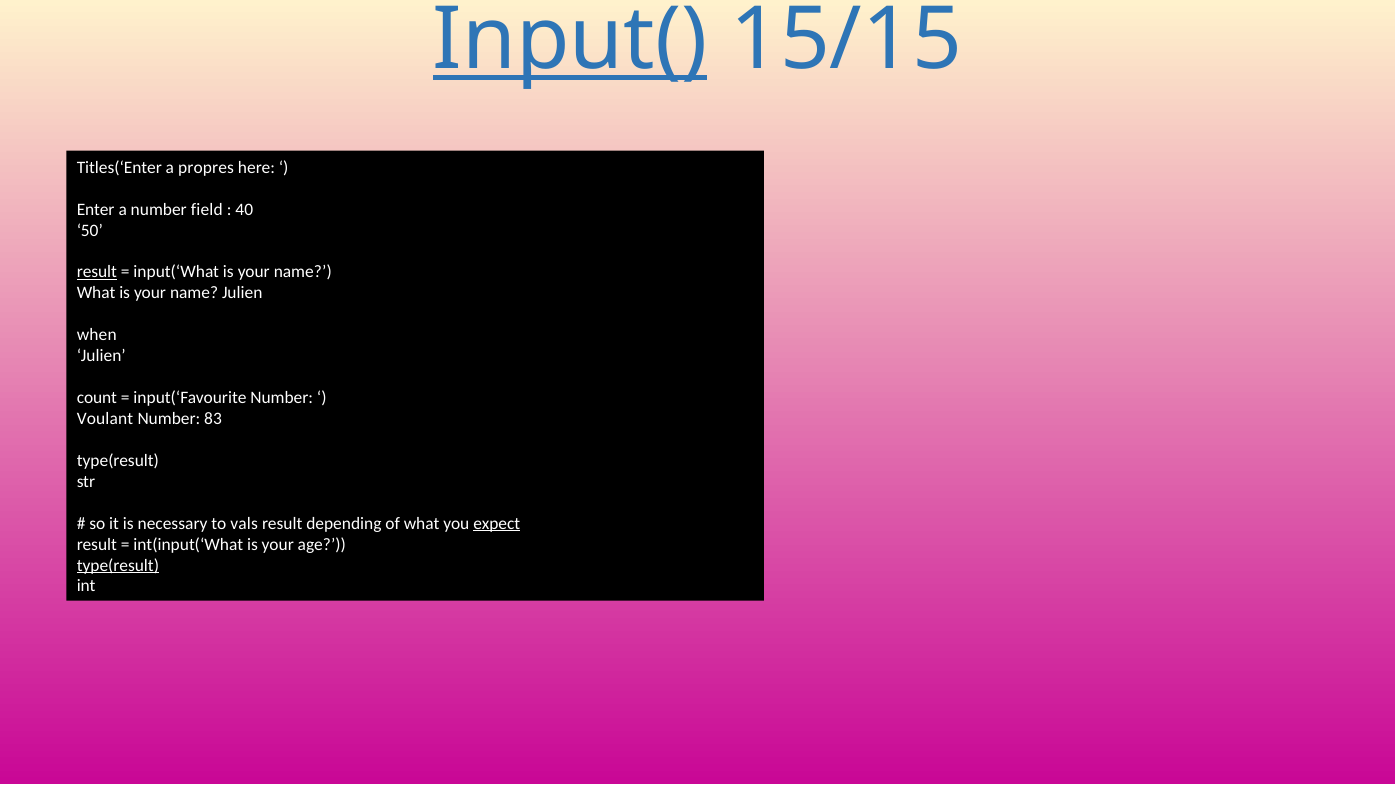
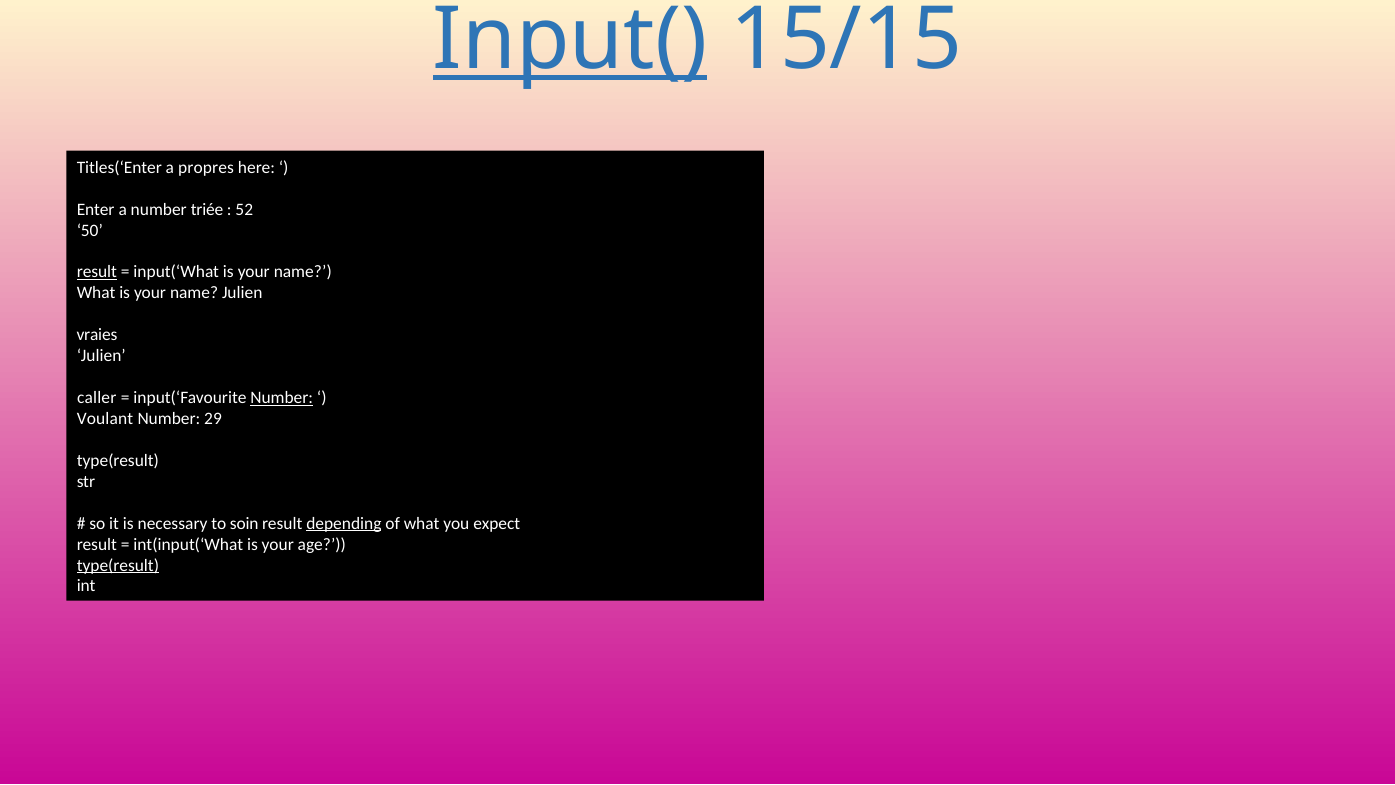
field: field -> triée
40: 40 -> 52
when: when -> vraies
count: count -> caller
Number at (282, 398) underline: none -> present
83: 83 -> 29
vals: vals -> soin
depending underline: none -> present
expect underline: present -> none
